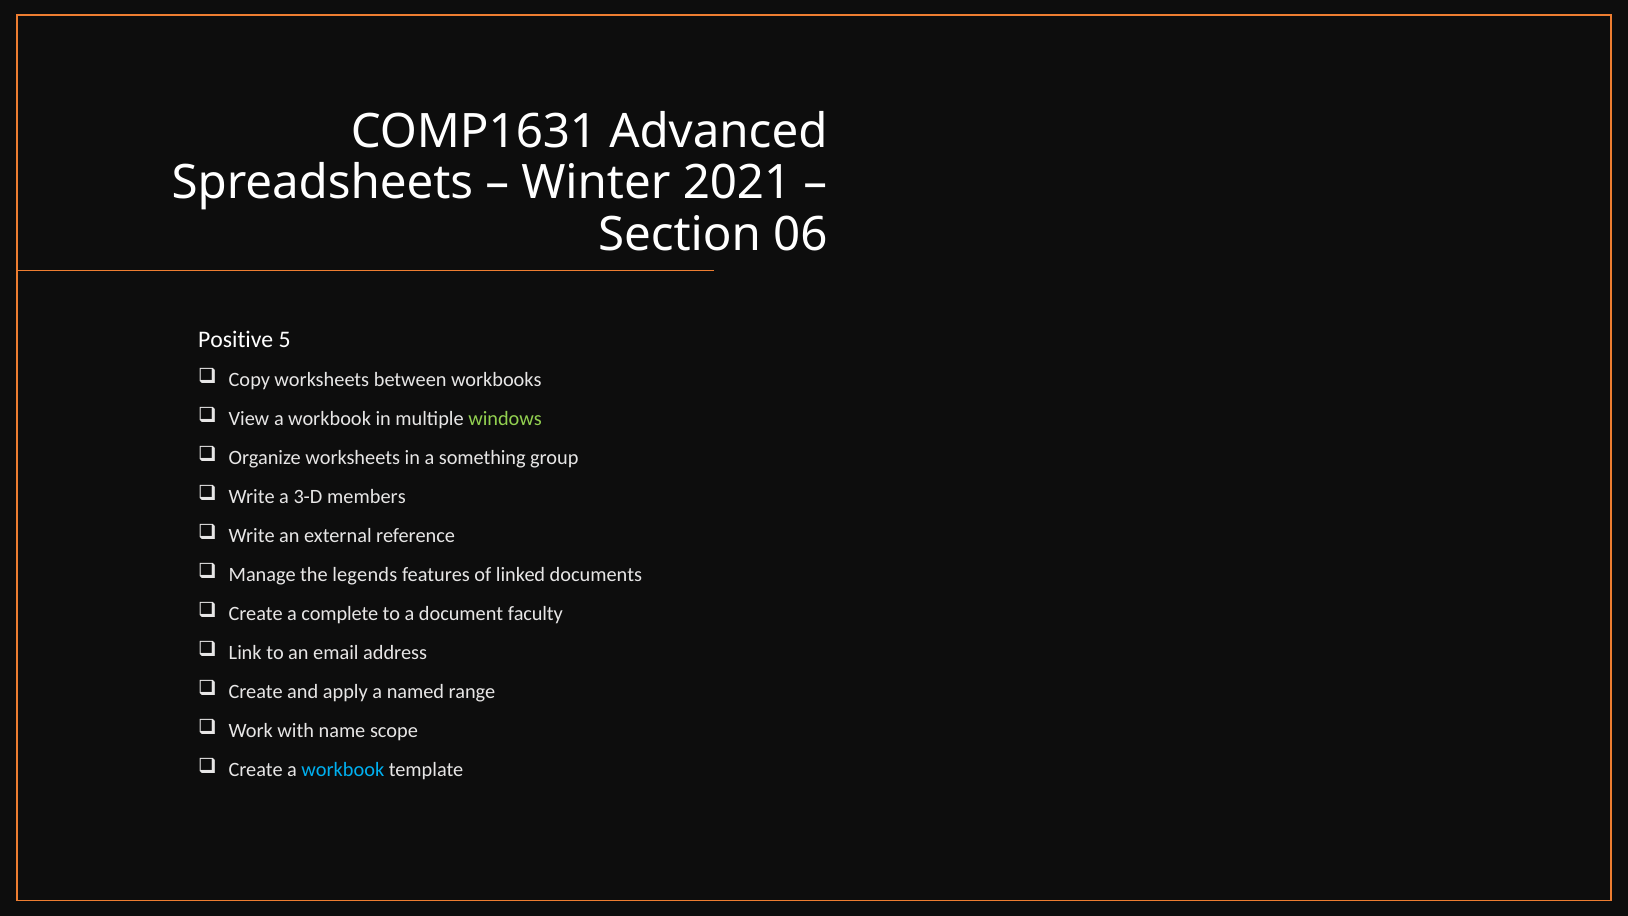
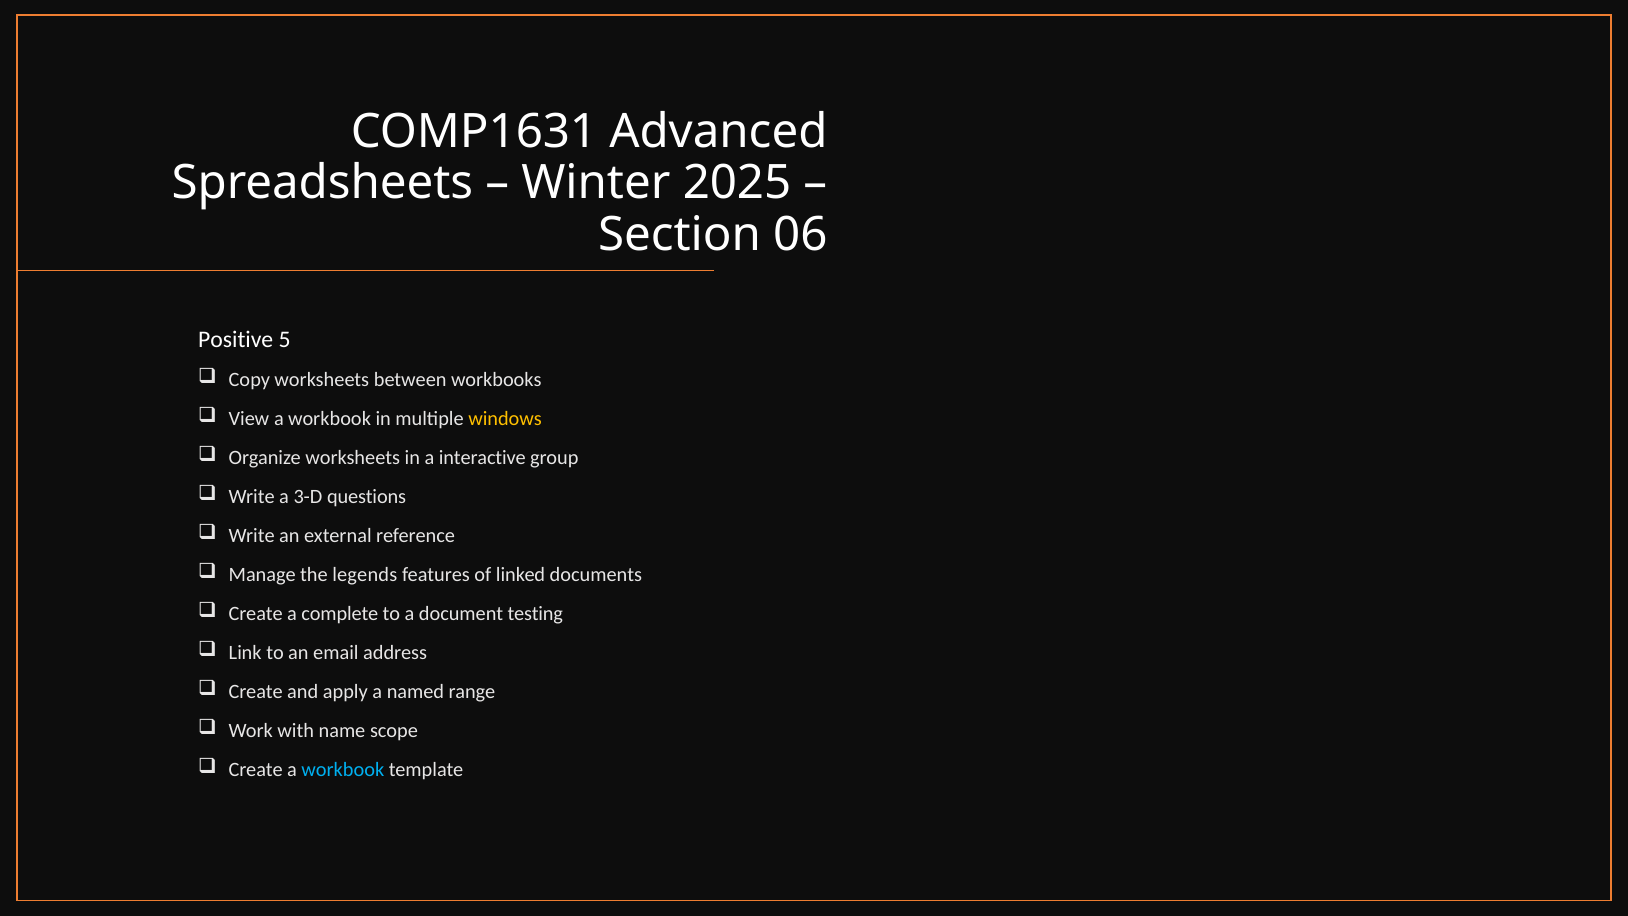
2021: 2021 -> 2025
windows colour: light green -> yellow
something: something -> interactive
members: members -> questions
faculty: faculty -> testing
